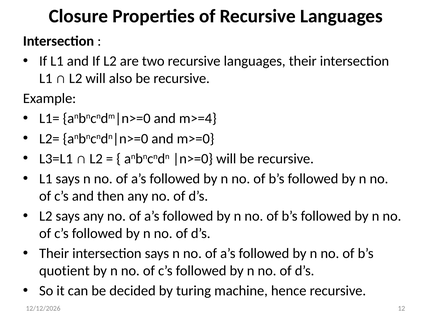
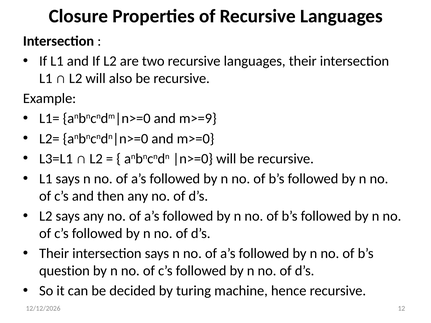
m>=4: m>=4 -> m>=9
quotient: quotient -> question
